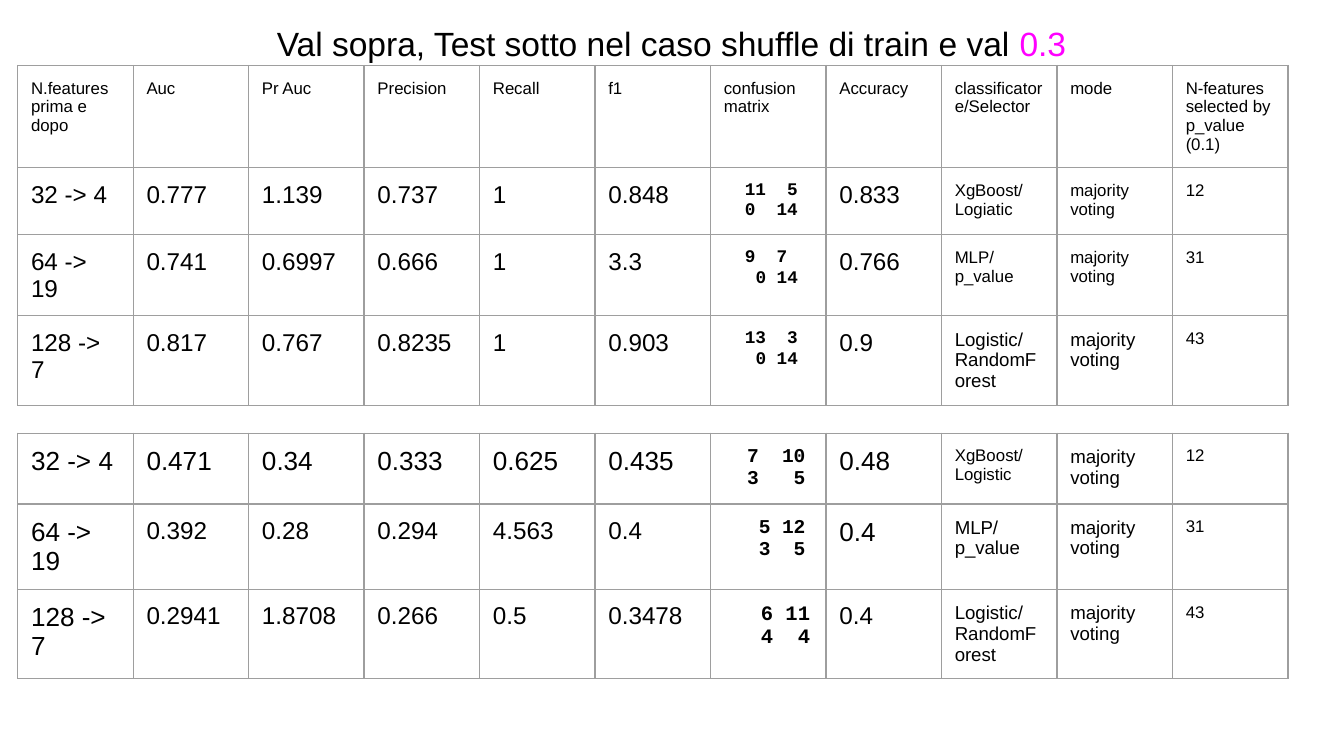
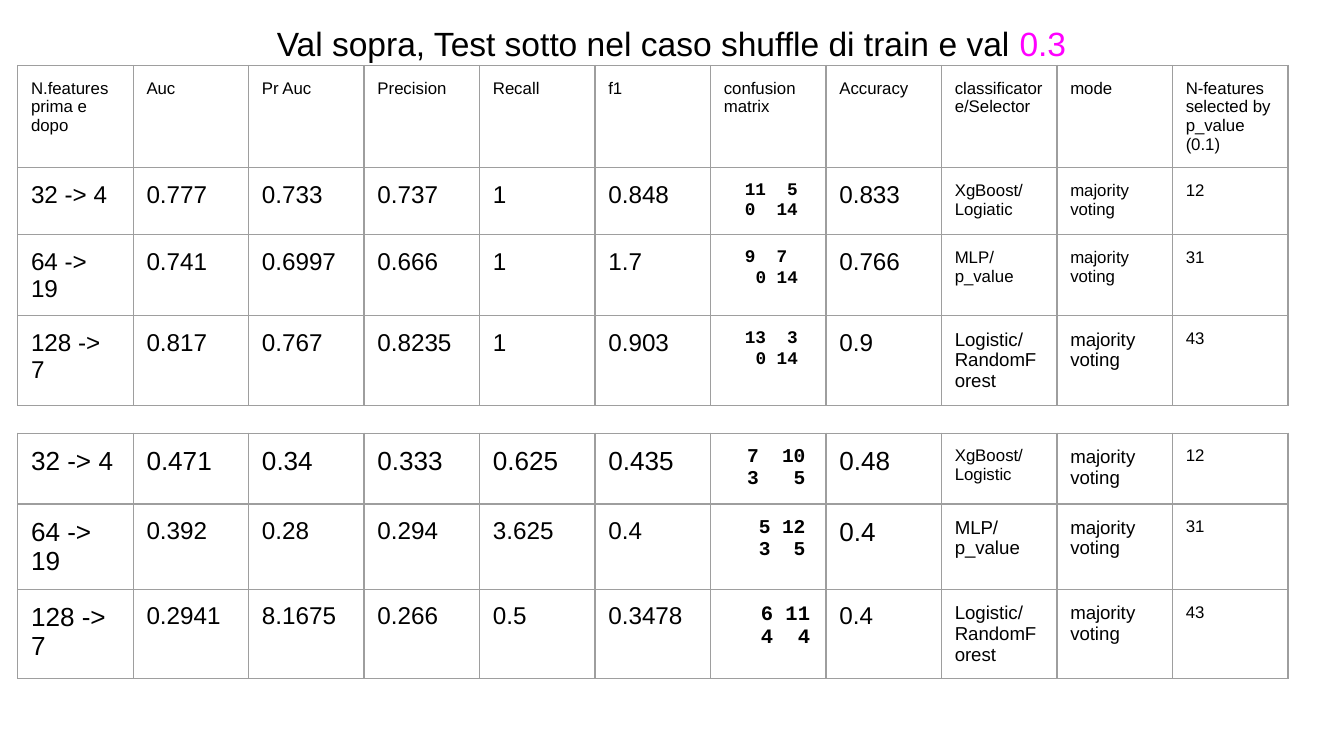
1.139: 1.139 -> 0.733
3.3: 3.3 -> 1.7
4.563: 4.563 -> 3.625
1.8708: 1.8708 -> 8.1675
